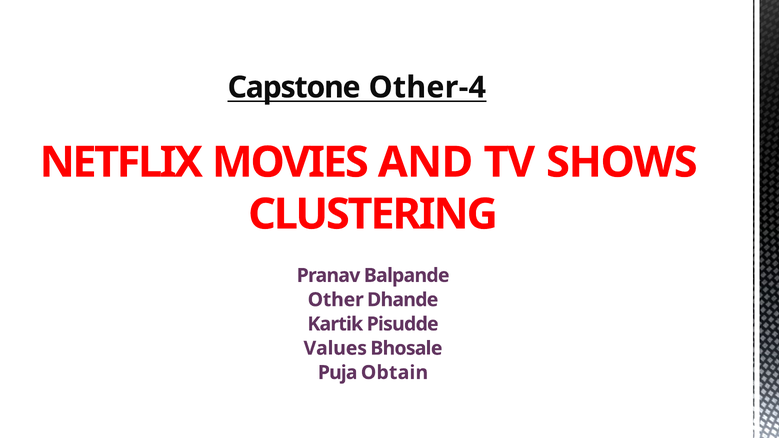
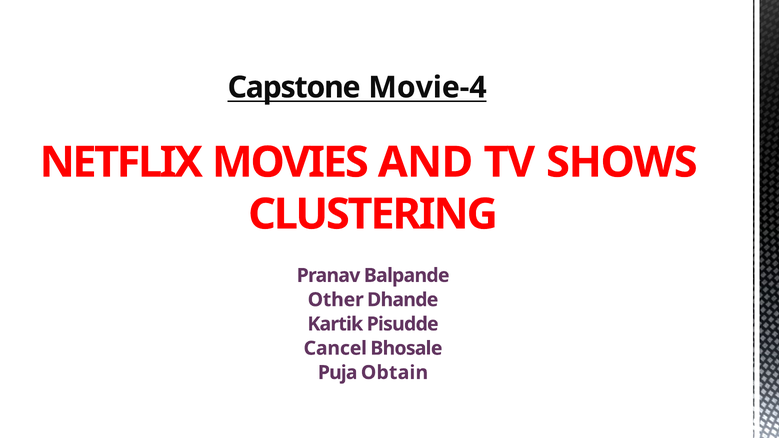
Other-4: Other-4 -> Movie-4
Values: Values -> Cancel
